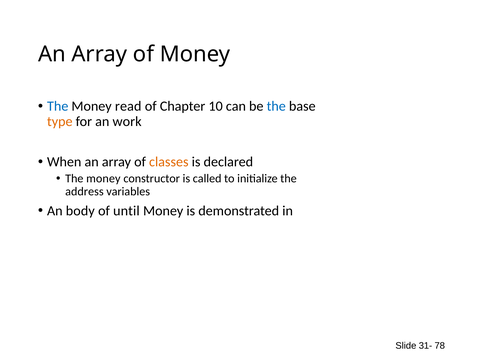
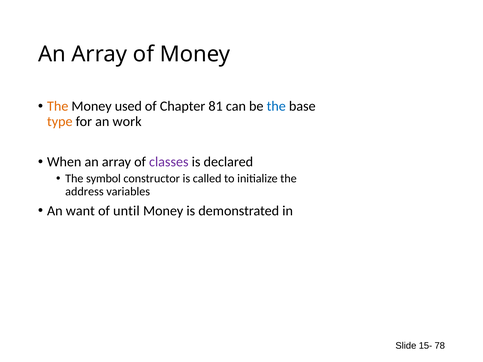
The at (58, 106) colour: blue -> orange
read: read -> used
10: 10 -> 81
classes colour: orange -> purple
money at (103, 179): money -> symbol
body: body -> want
31-: 31- -> 15-
